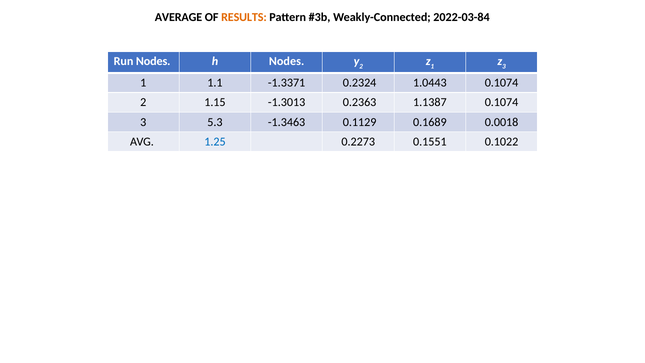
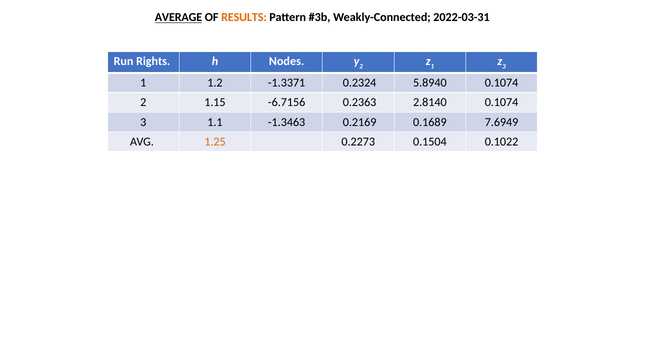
AVERAGE underline: none -> present
2022-03-84: 2022-03-84 -> 2022-03-31
Run Nodes: Nodes -> Rights
1.1: 1.1 -> 1.2
1.0443: 1.0443 -> 5.8940
-1.3013: -1.3013 -> -6.7156
1.1387: 1.1387 -> 2.8140
5.3: 5.3 -> 1.1
0.1129: 0.1129 -> 0.2169
0.0018: 0.0018 -> 7.6949
1.25 colour: blue -> orange
0.1551: 0.1551 -> 0.1504
